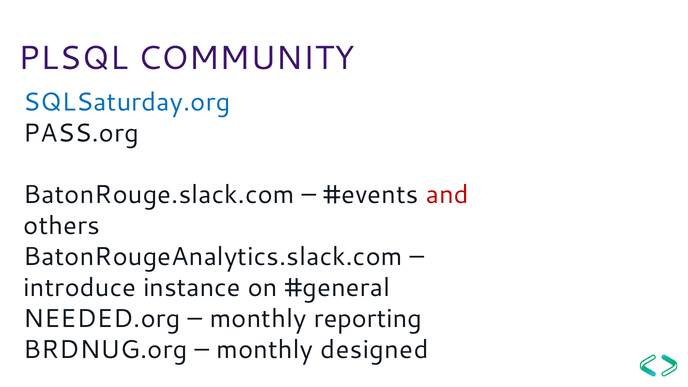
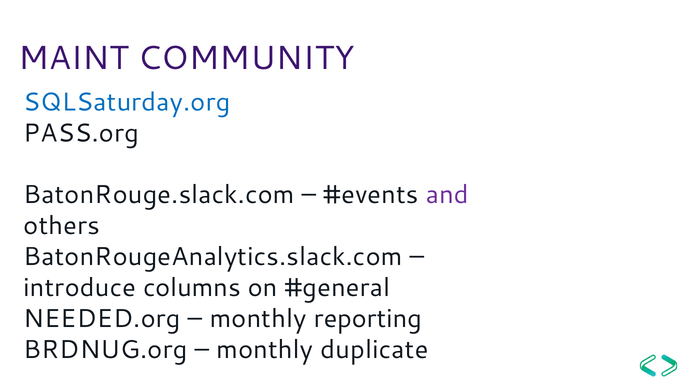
PLSQL: PLSQL -> MAINT
and colour: red -> purple
instance: instance -> columns
designed: designed -> duplicate
